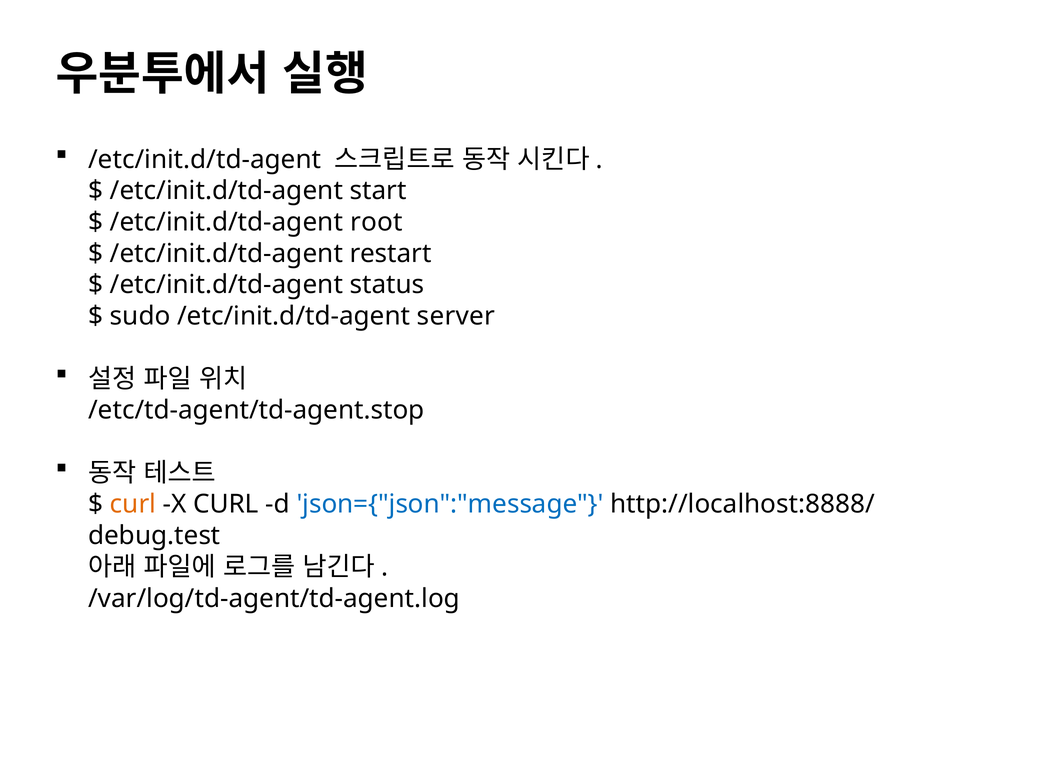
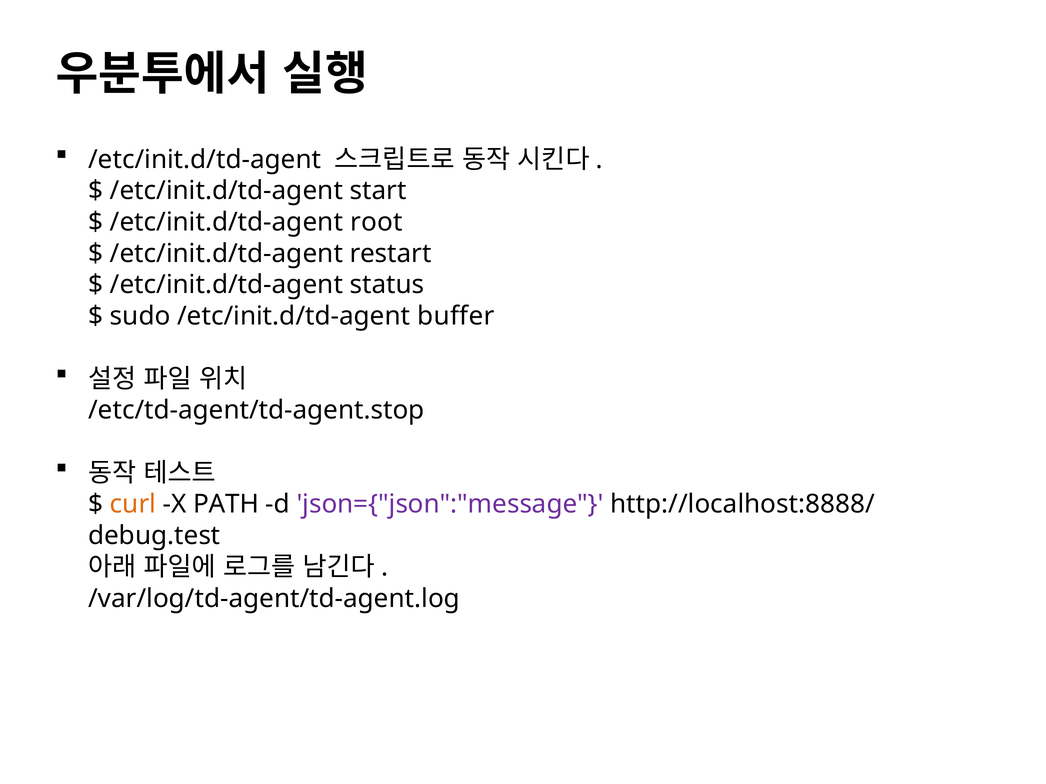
server: server -> buffer
X CURL: CURL -> PATH
json={"json":"message colour: blue -> purple
